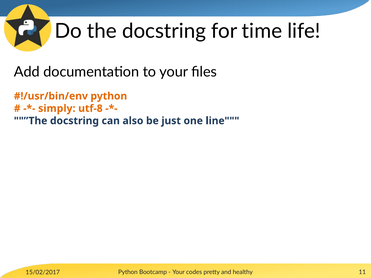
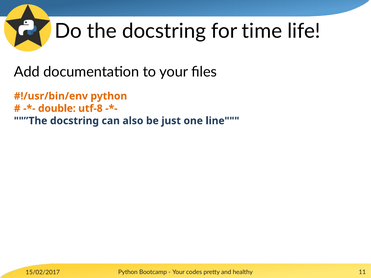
simply: simply -> double
